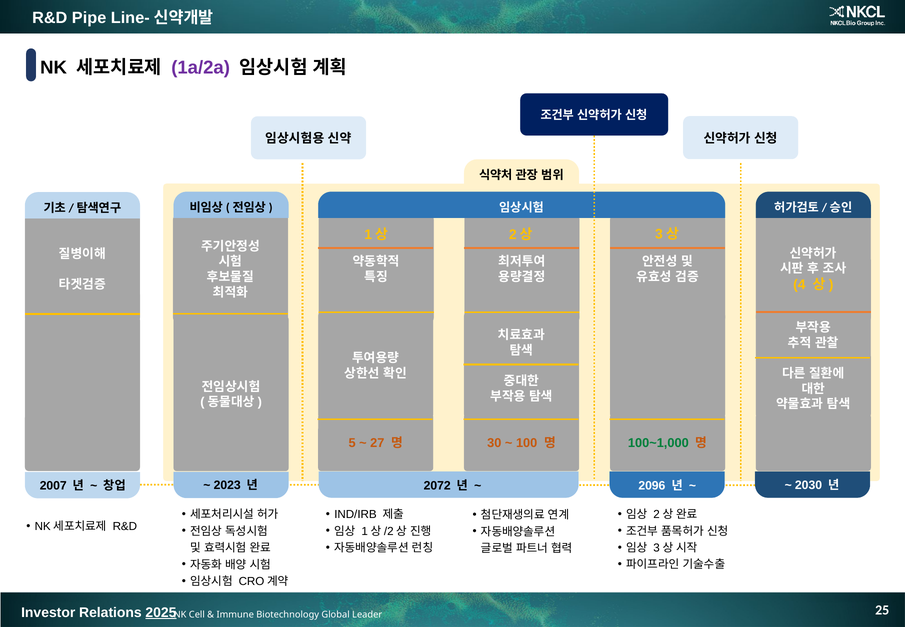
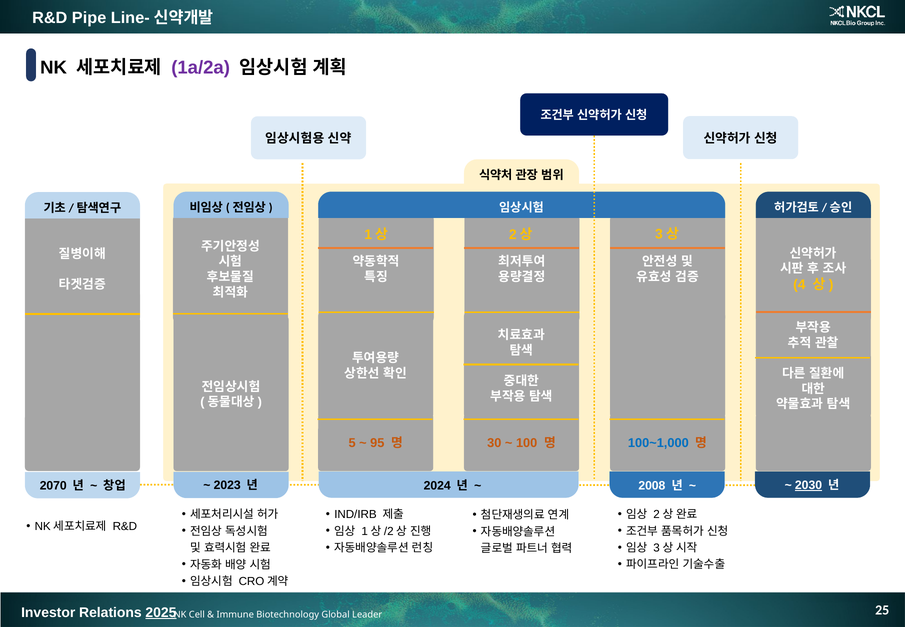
27: 27 -> 95
100~1,000 colour: green -> blue
2072: 2072 -> 2024
2096: 2096 -> 2008
2007: 2007 -> 2070
2030 underline: none -> present
